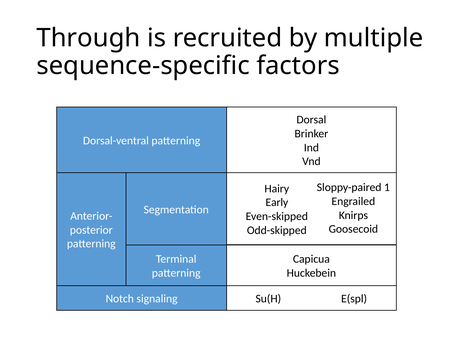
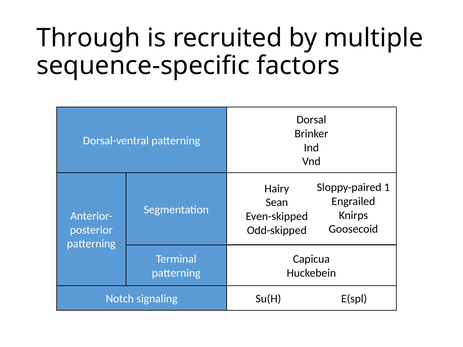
Early: Early -> Sean
